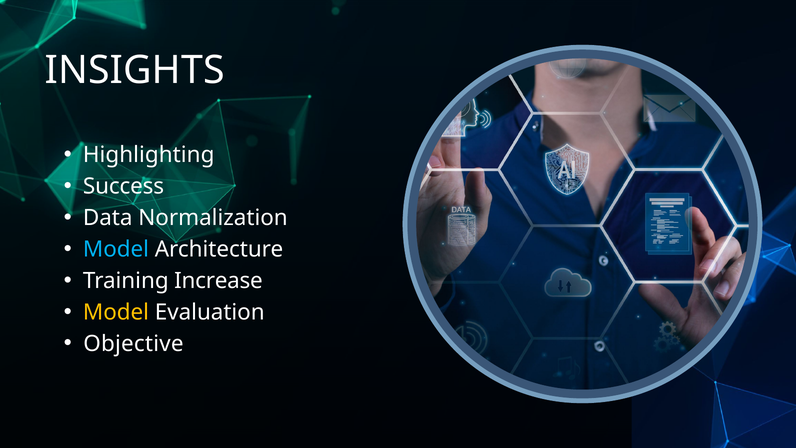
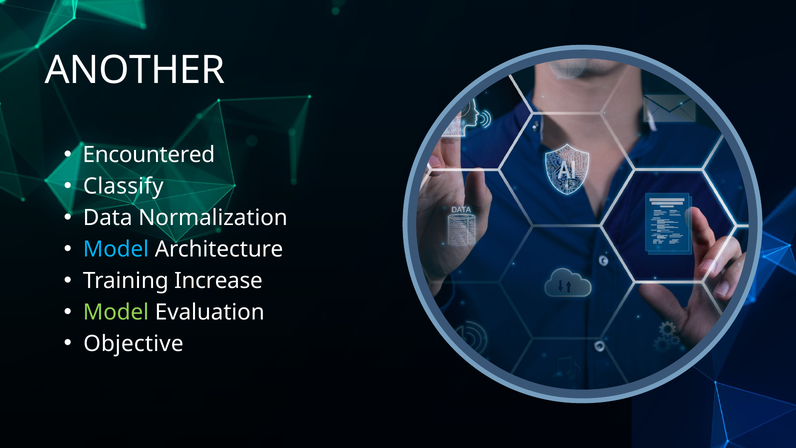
INSIGHTS: INSIGHTS -> ANOTHER
Highlighting: Highlighting -> Encountered
Success: Success -> Classify
Model at (116, 312) colour: yellow -> light green
